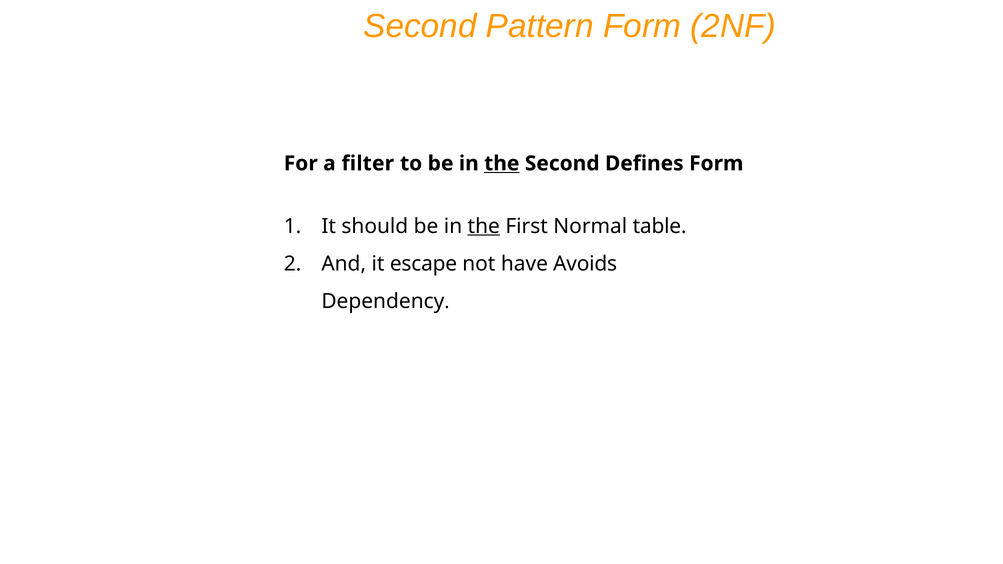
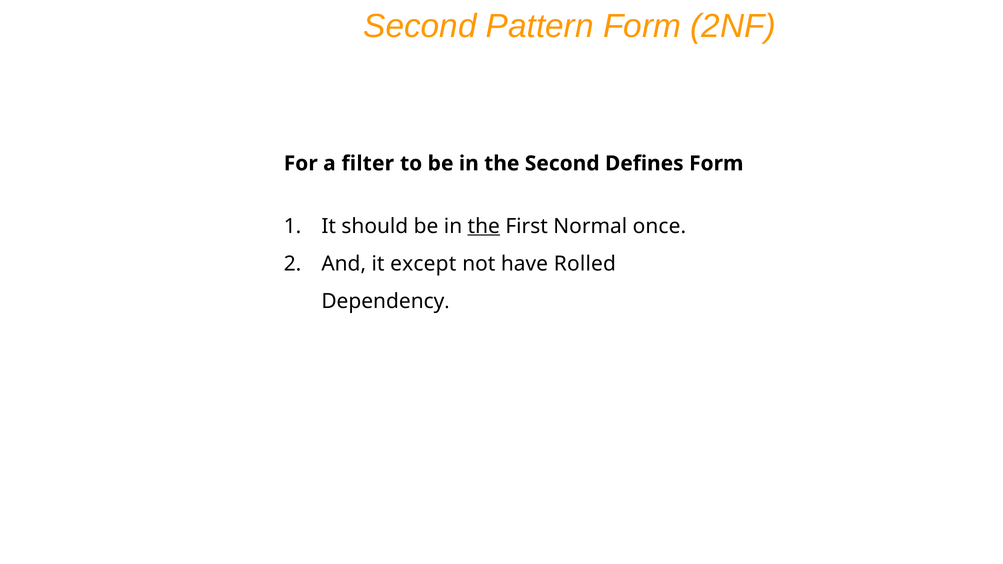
the at (502, 164) underline: present -> none
table: table -> once
escape: escape -> except
Avoids: Avoids -> Rolled
